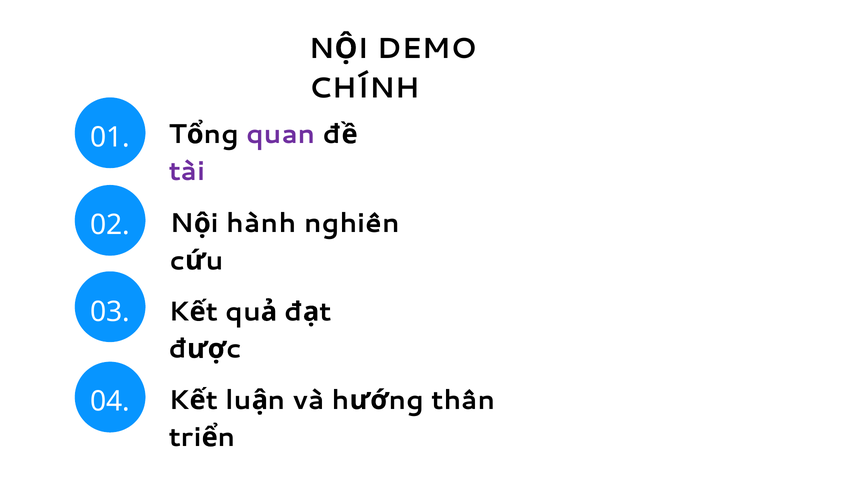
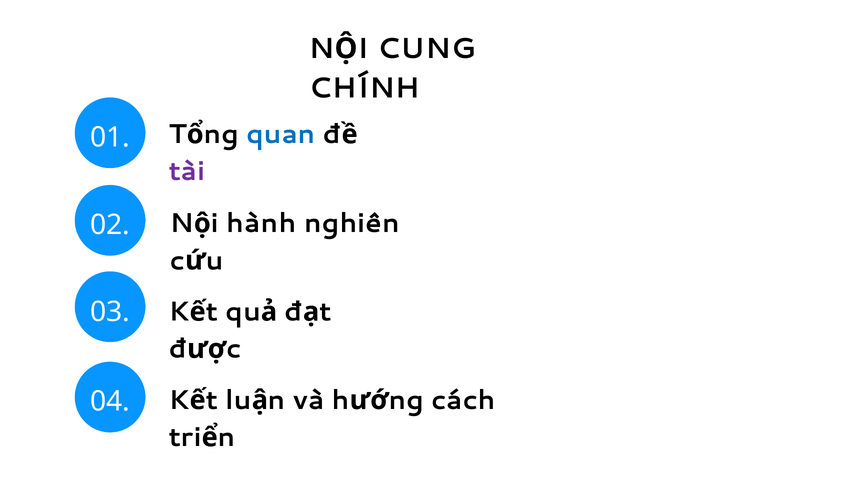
DEMO: DEMO -> CUNG
quan colour: purple -> blue
thân: thân -> cách
